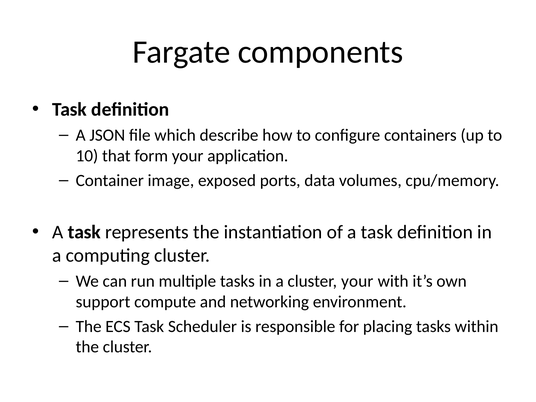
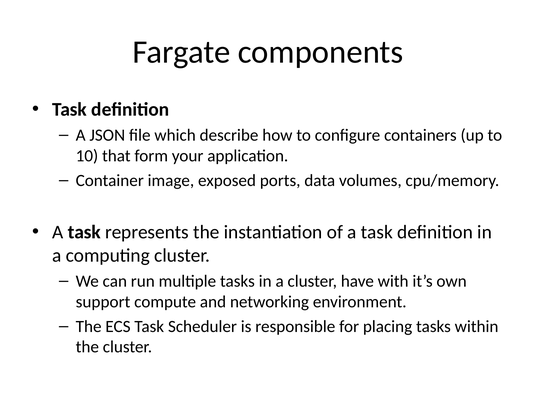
cluster your: your -> have
